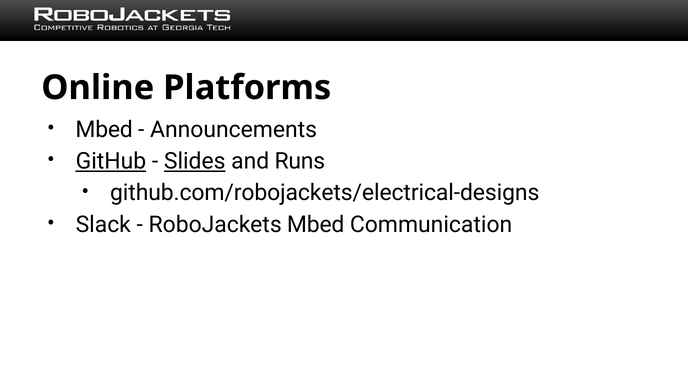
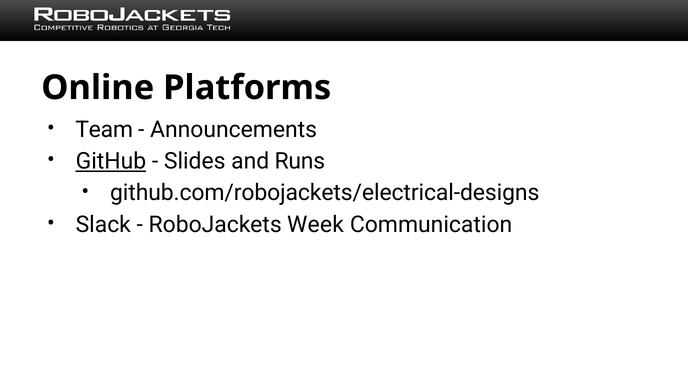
Mbed at (104, 130): Mbed -> Team
Slides underline: present -> none
RoboJackets Mbed: Mbed -> Week
